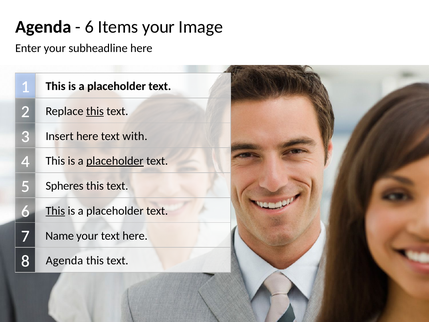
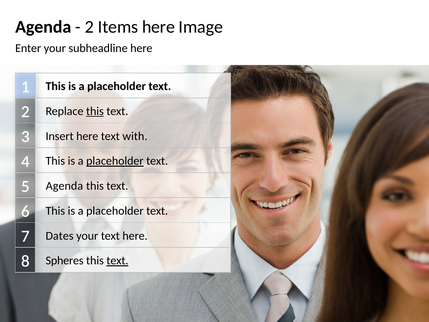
6 at (89, 27): 6 -> 2
Items your: your -> here
Spheres at (65, 186): Spheres -> Agenda
This at (55, 211) underline: present -> none
Name: Name -> Dates
Agenda at (64, 261): Agenda -> Spheres
text at (117, 261) underline: none -> present
